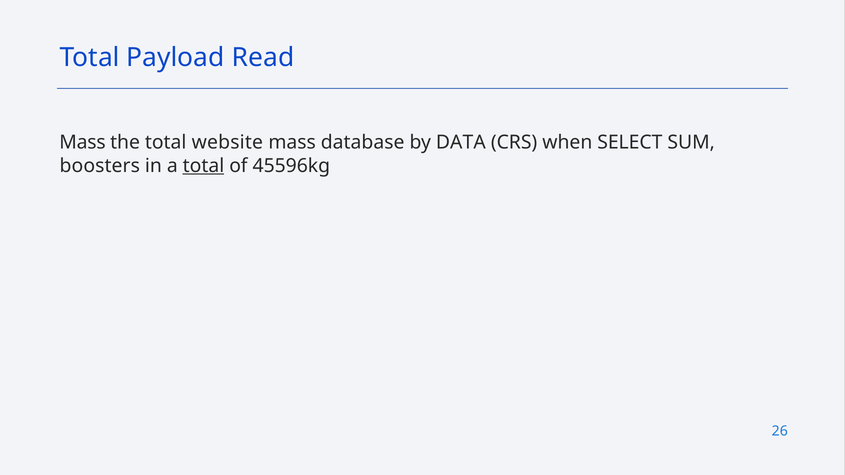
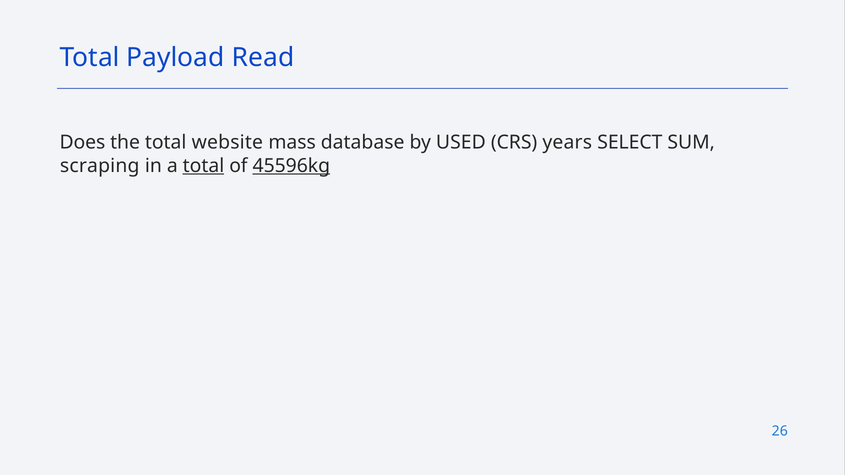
Mass at (82, 143): Mass -> Does
DATA: DATA -> USED
when: when -> years
boosters: boosters -> scraping
45596kg underline: none -> present
